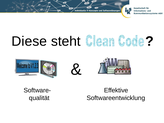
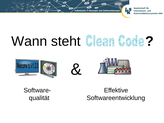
Diese: Diese -> Wann
